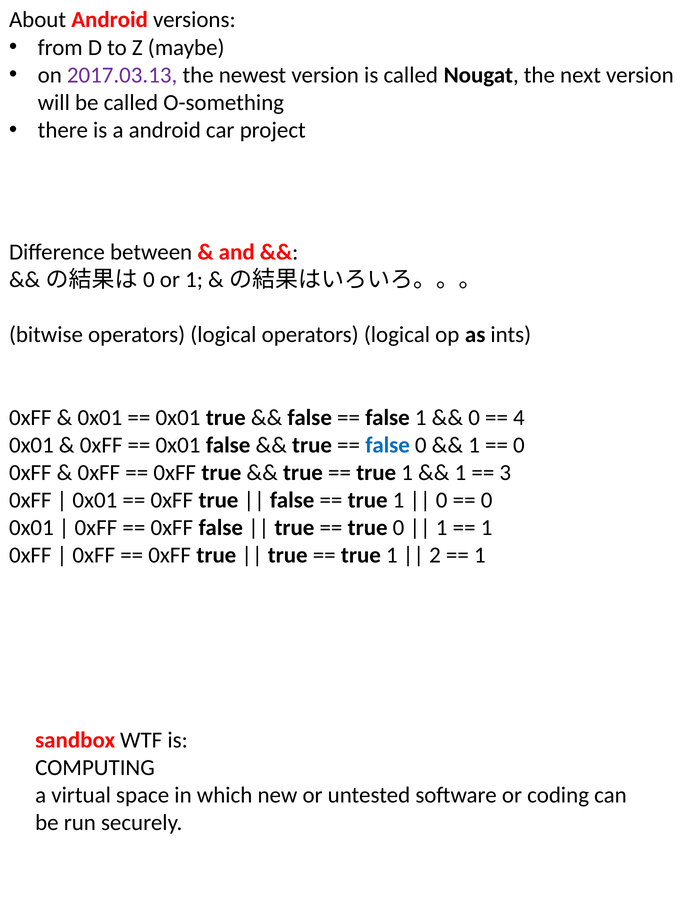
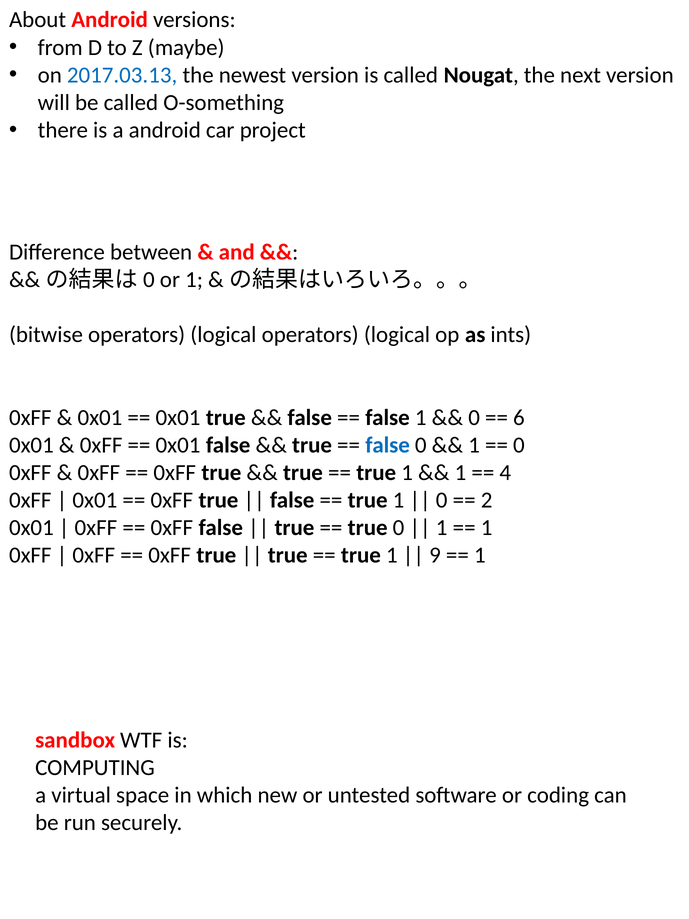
2017.03.13 colour: purple -> blue
4: 4 -> 6
3: 3 -> 4
0 at (487, 500): 0 -> 2
2: 2 -> 9
